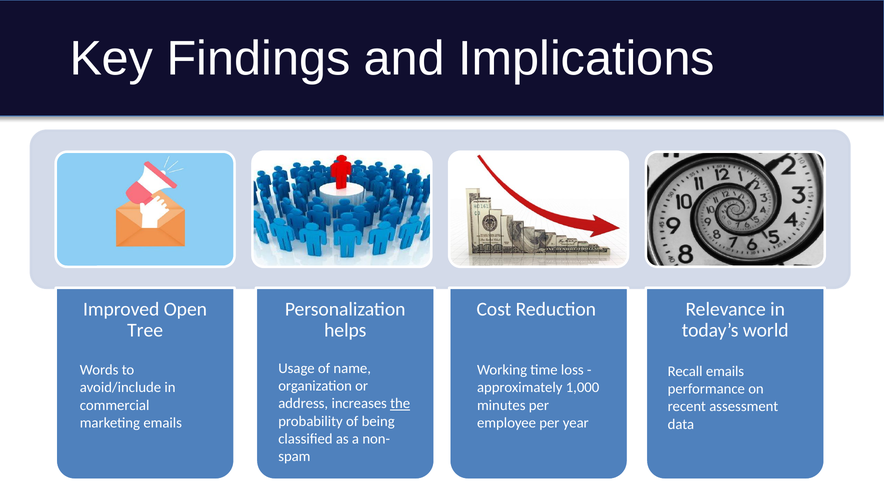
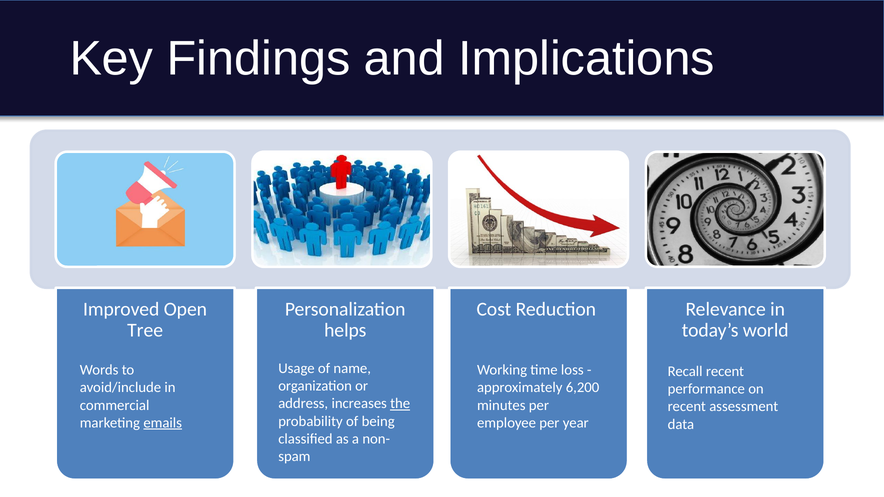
Recall emails: emails -> recent
1,000: 1,000 -> 6,200
emails at (163, 423) underline: none -> present
